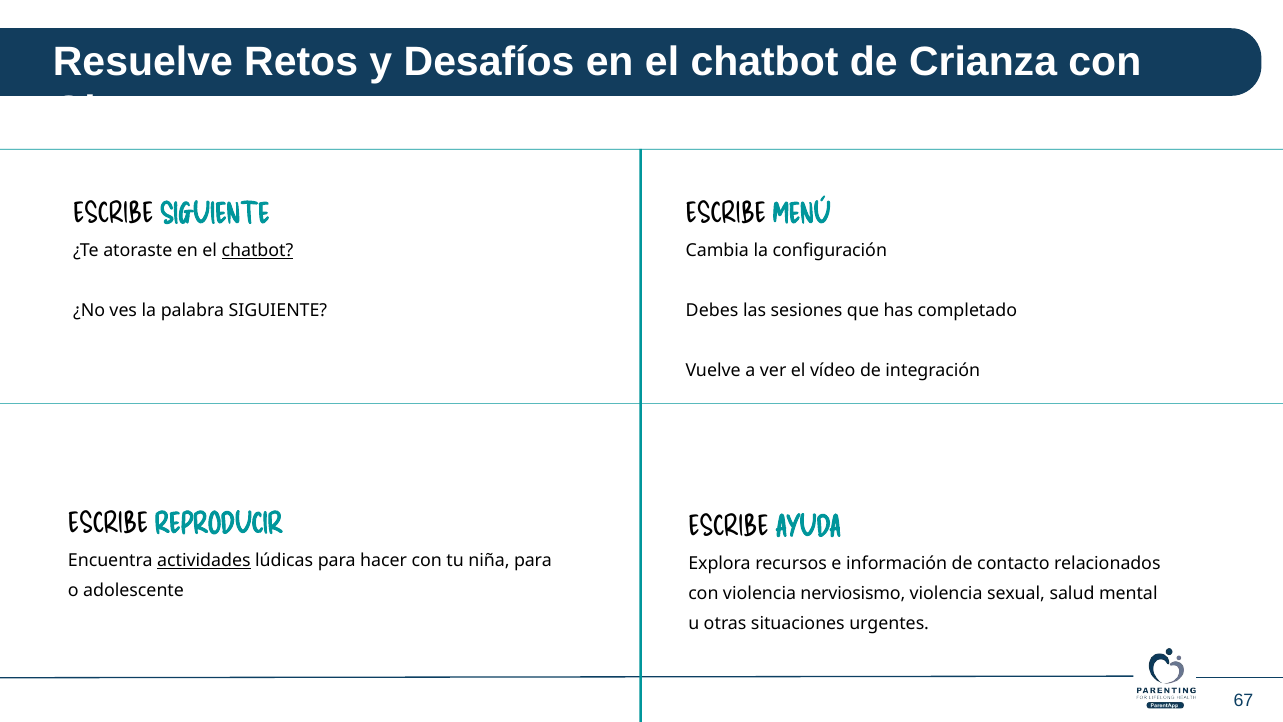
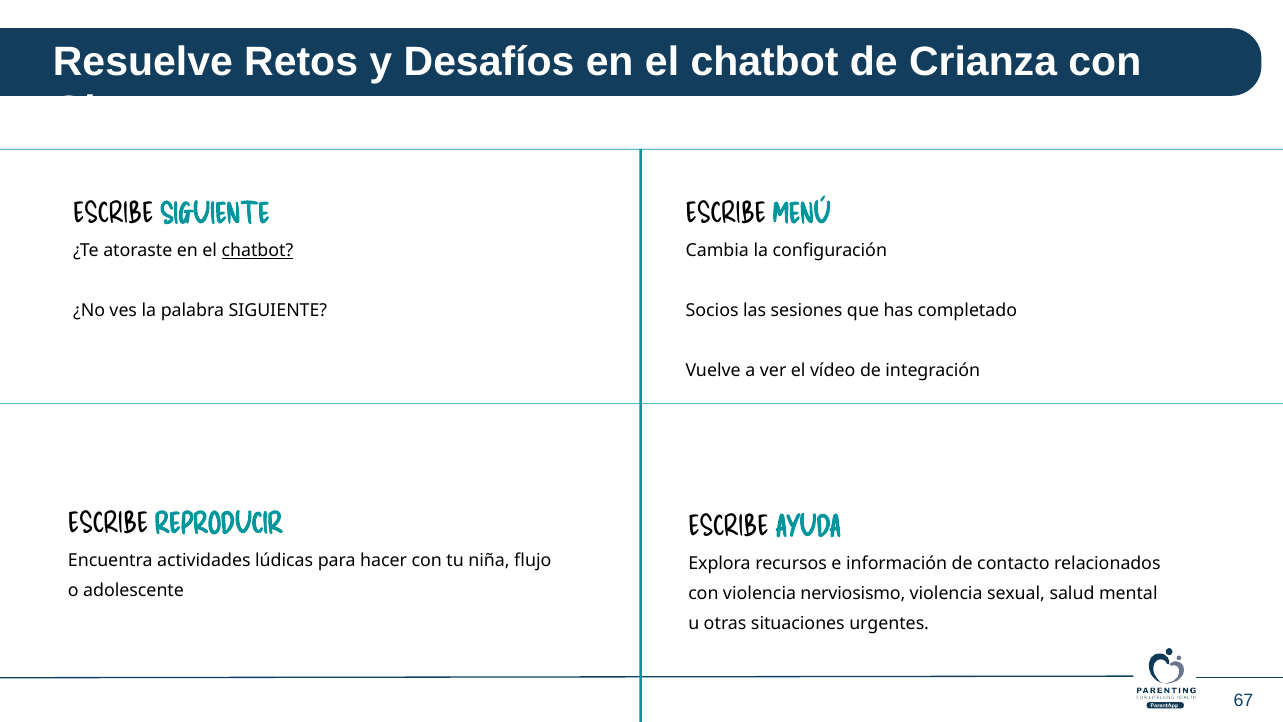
Debes: Debes -> Socios
actividades underline: present -> none
niña para: para -> flujo
